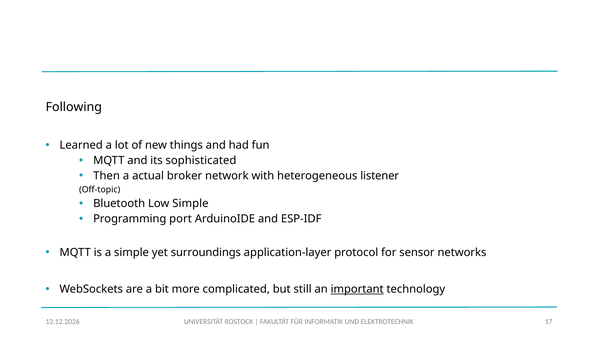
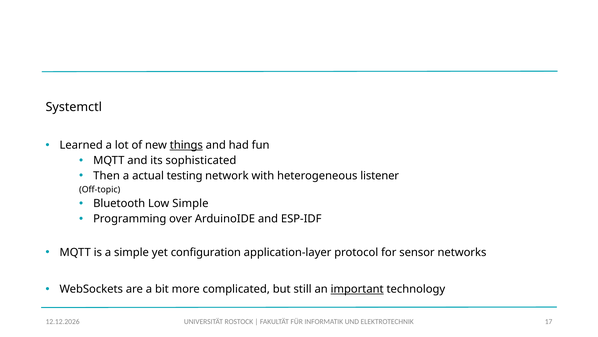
Following: Following -> Systemctl
things underline: none -> present
broker: broker -> testing
port: port -> over
surroundings: surroundings -> configuration
